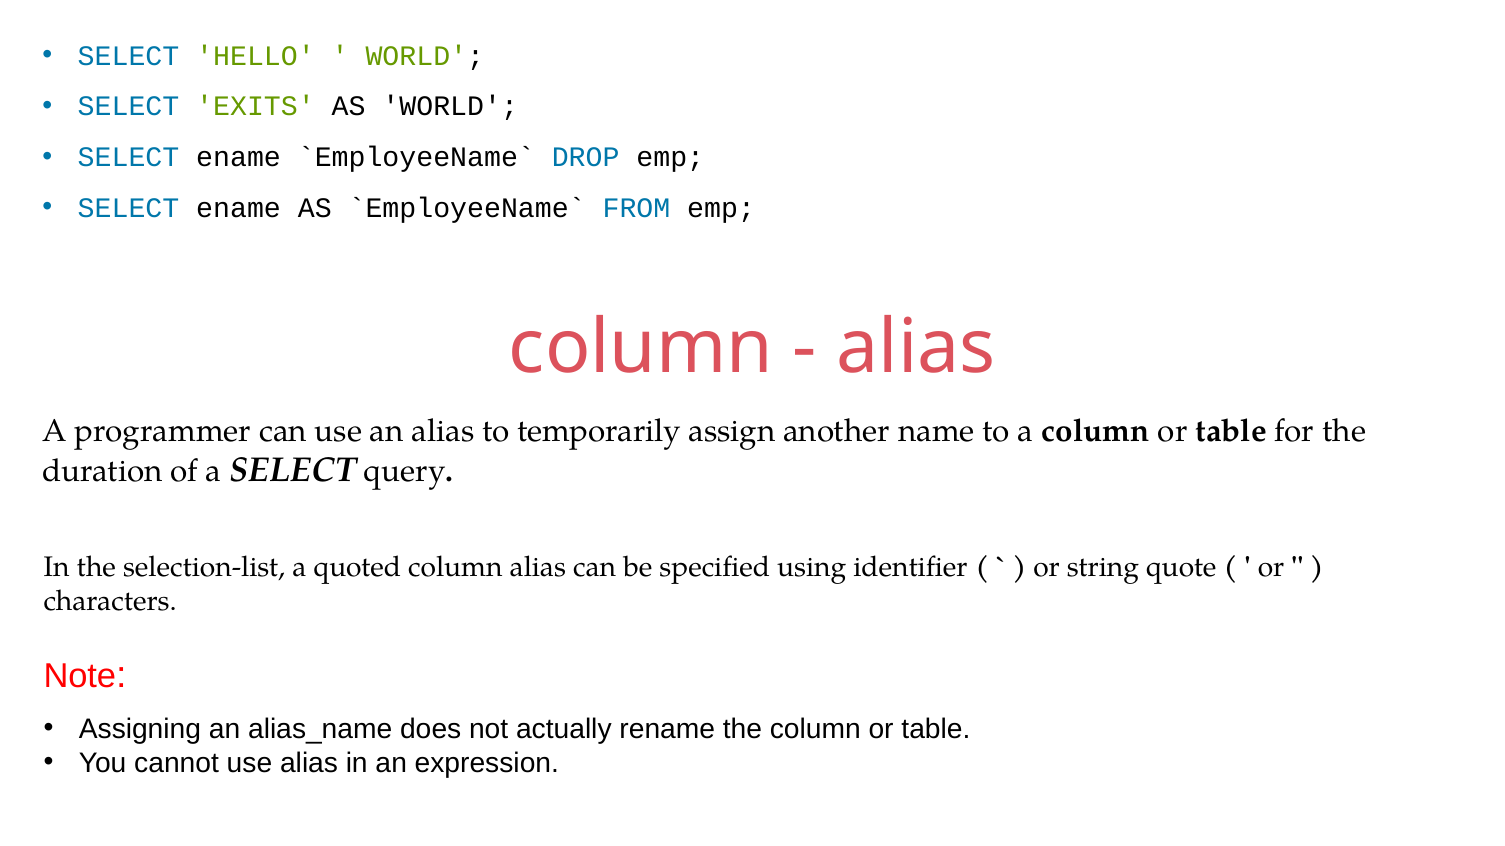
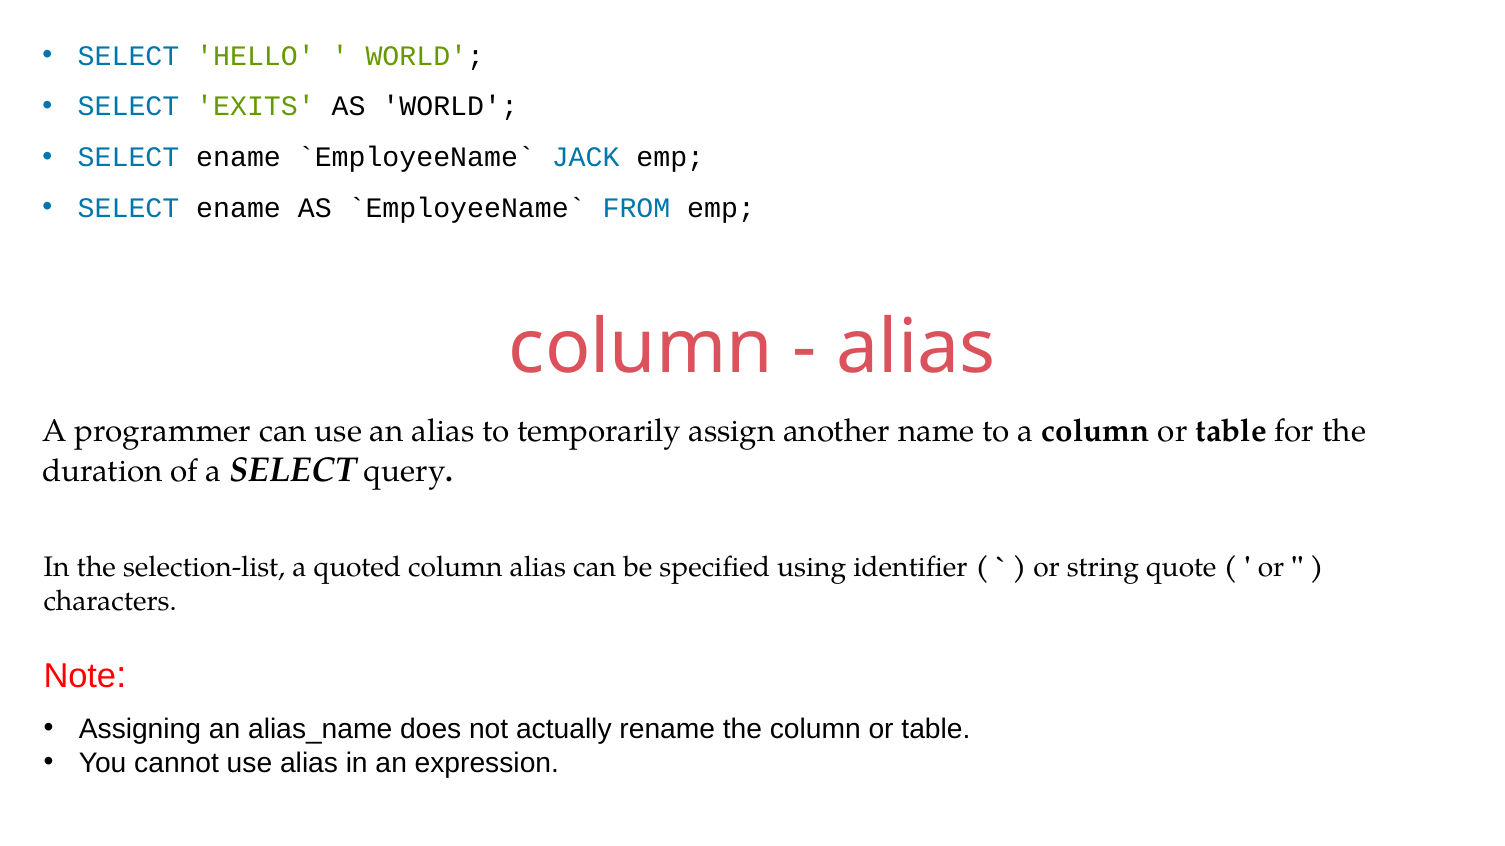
DROP: DROP -> JACK
